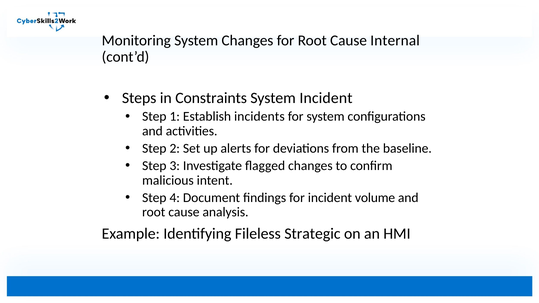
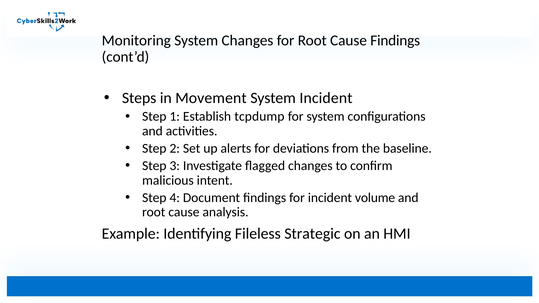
Cause Internal: Internal -> Findings
Constraints: Constraints -> Movement
incidents: incidents -> tcpdump
